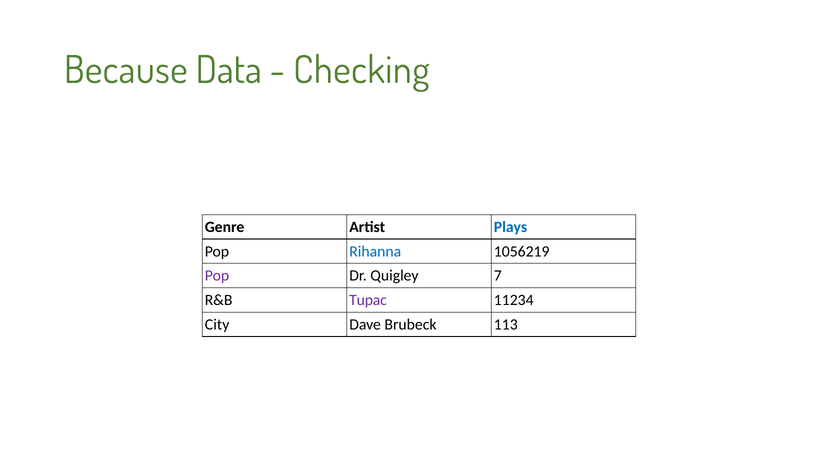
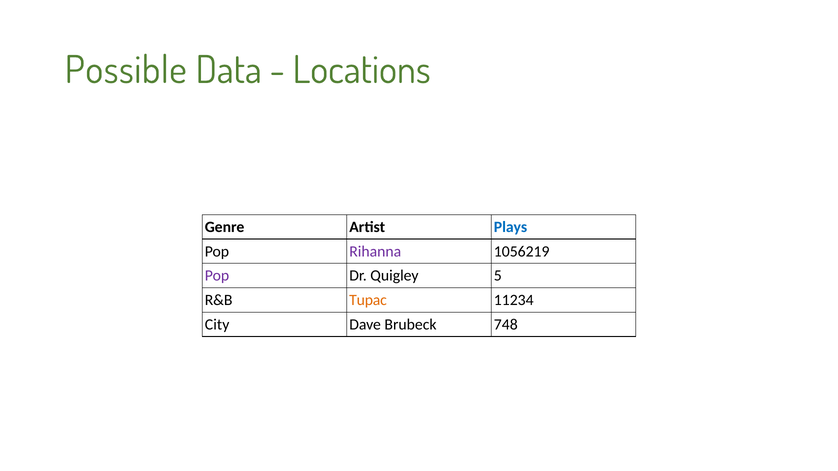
Because: Because -> Possible
Checking: Checking -> Locations
Rihanna colour: blue -> purple
7: 7 -> 5
Tupac colour: purple -> orange
113: 113 -> 748
